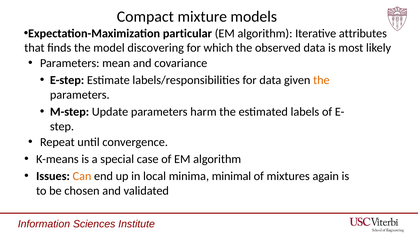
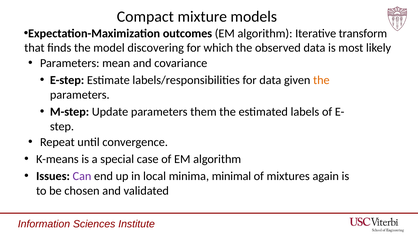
particular: particular -> outcomes
attributes: attributes -> transform
harm: harm -> them
Can colour: orange -> purple
